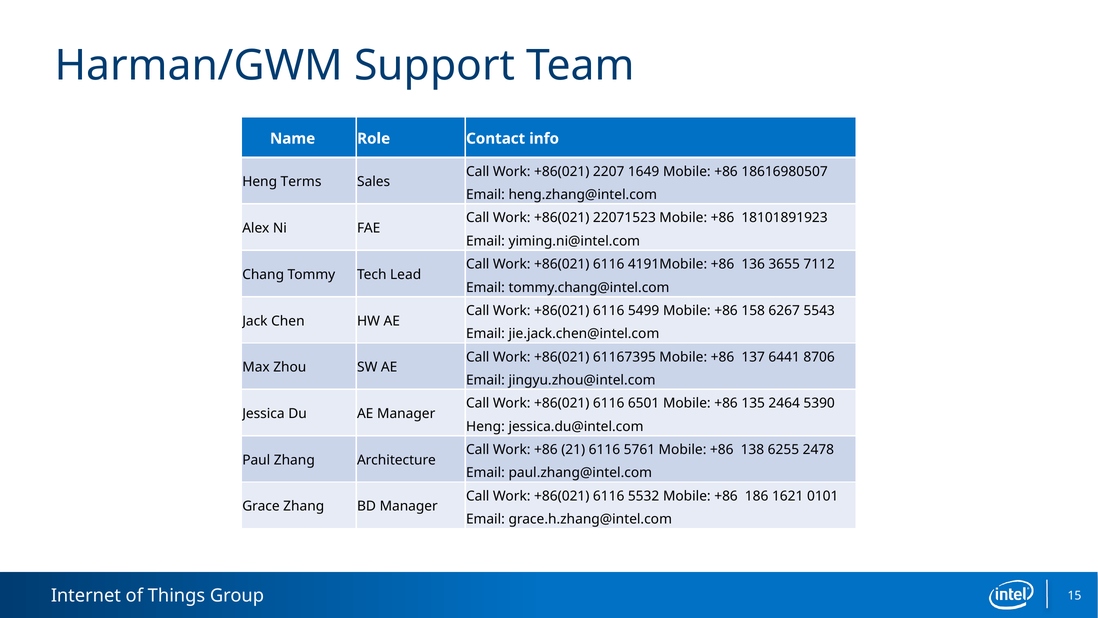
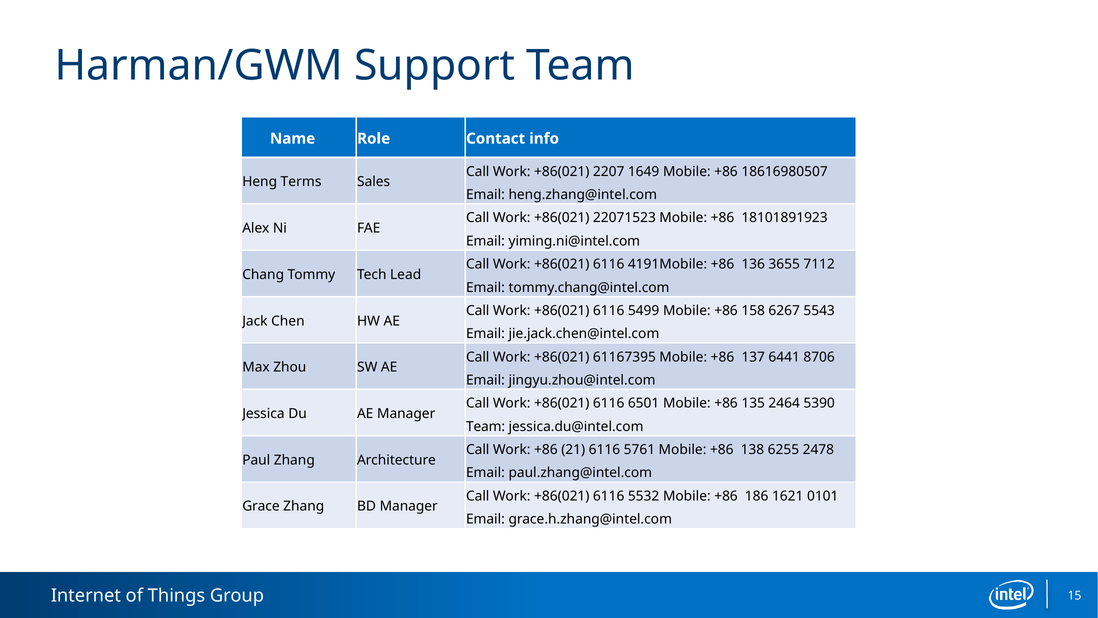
Heng at (485, 426): Heng -> Team
